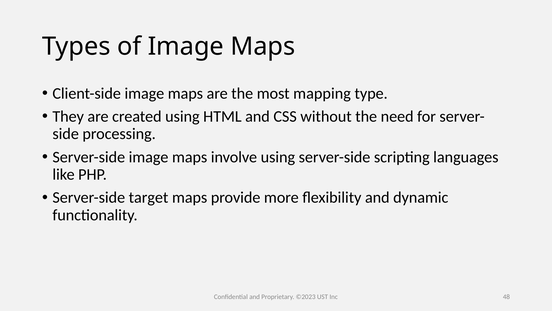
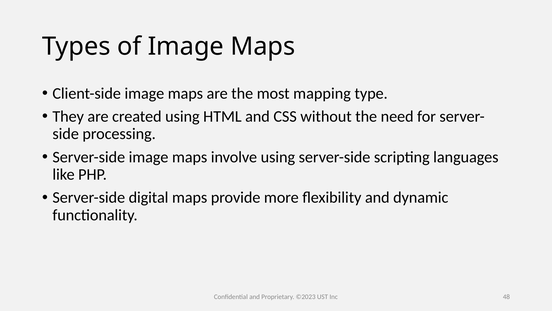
target: target -> digital
